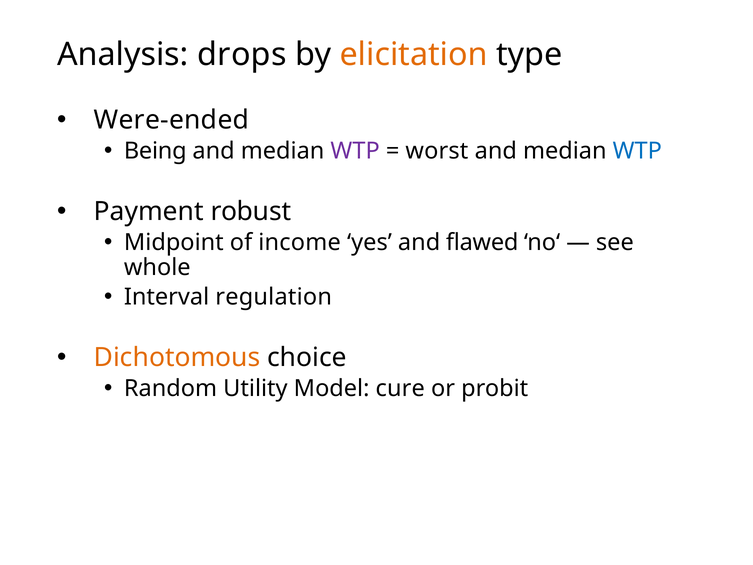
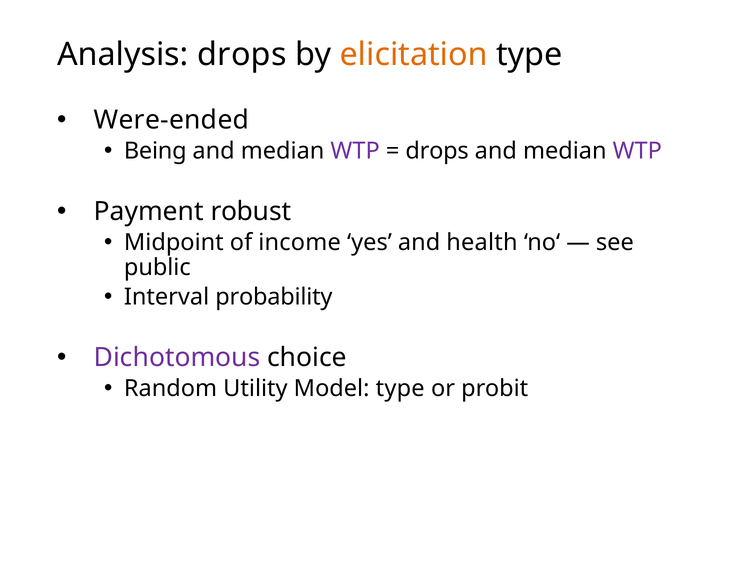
worst at (437, 151): worst -> drops
WTP at (637, 151) colour: blue -> purple
flawed: flawed -> health
whole: whole -> public
regulation: regulation -> probability
Dichotomous colour: orange -> purple
Model cure: cure -> type
